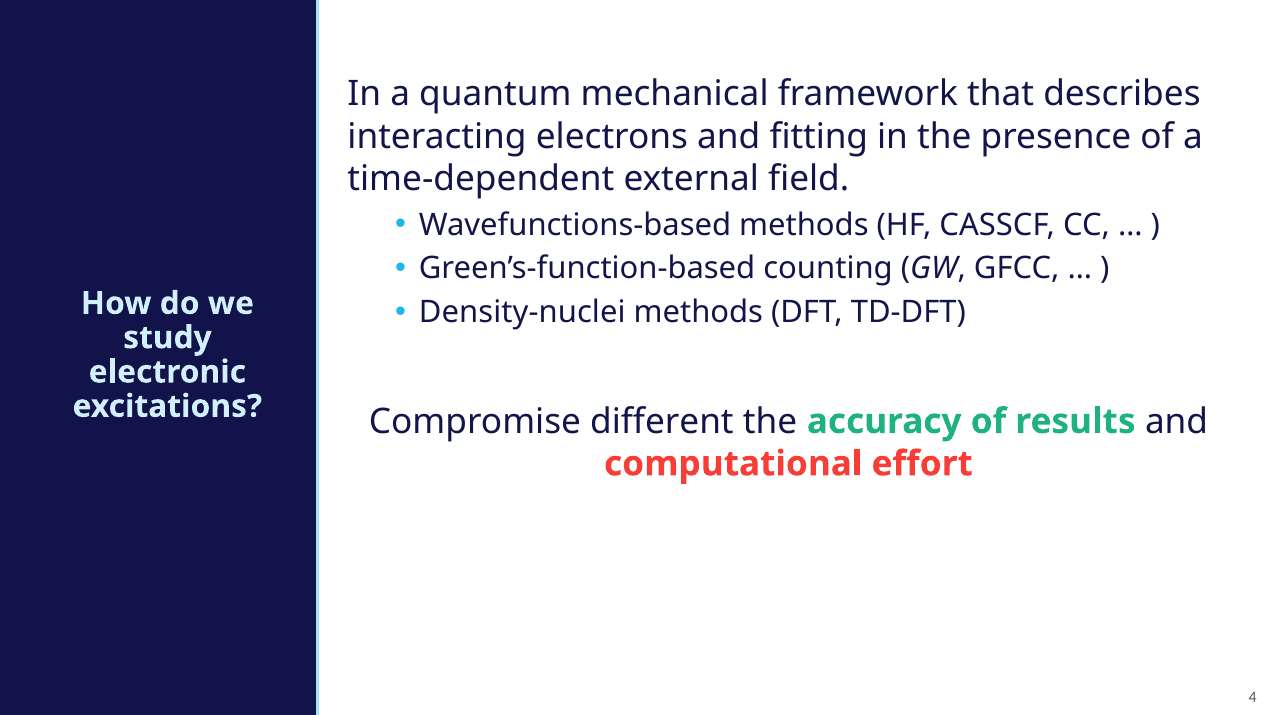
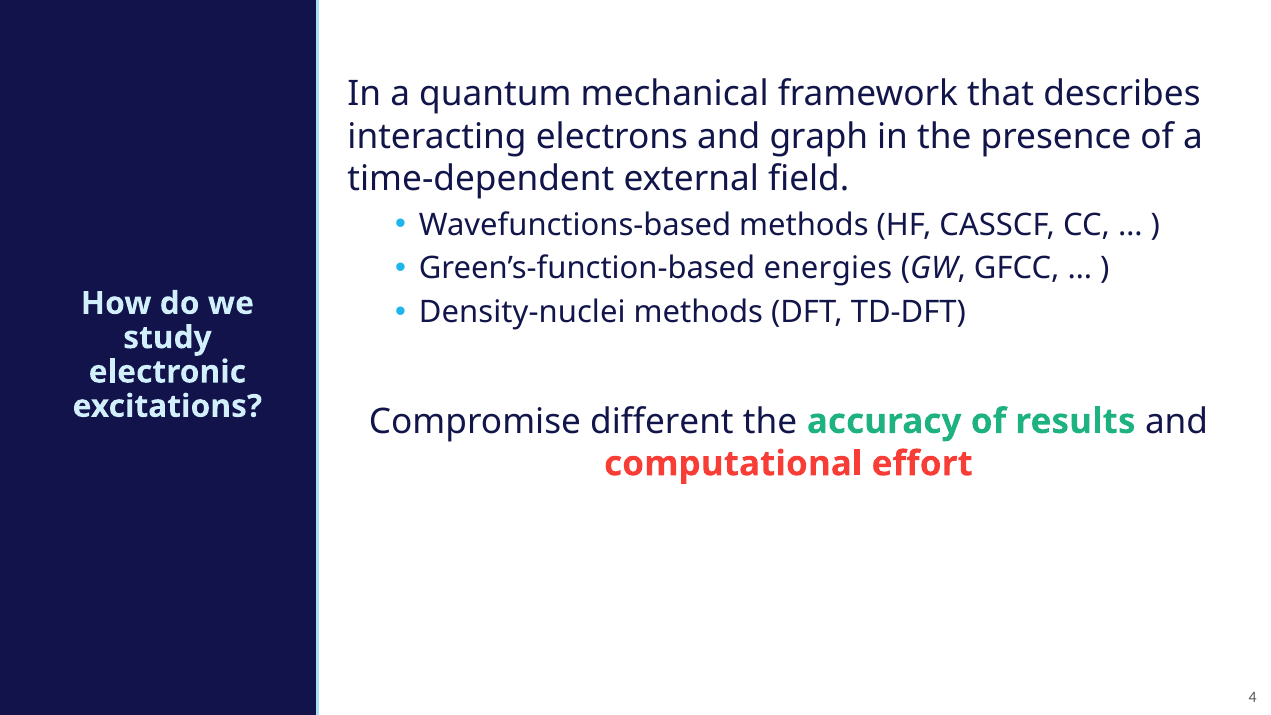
fitting: fitting -> graph
counting: counting -> energies
